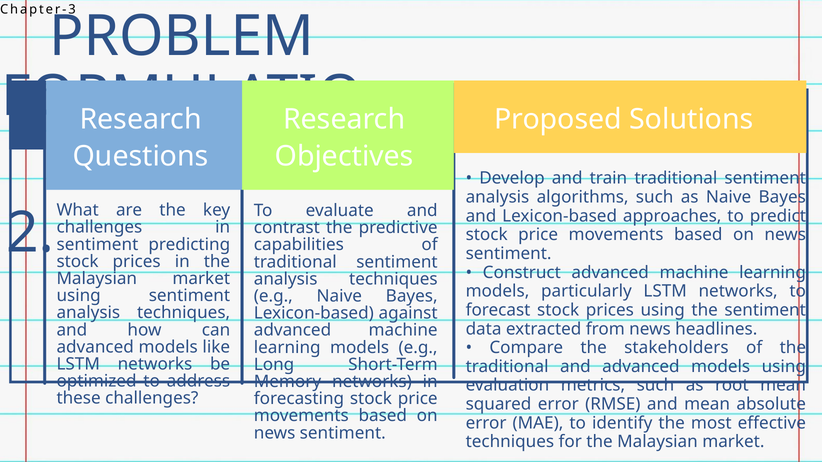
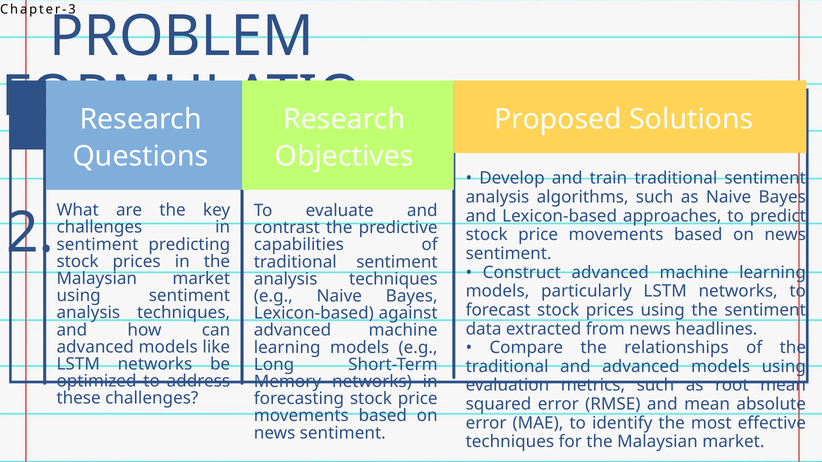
stakeholders: stakeholders -> relationships
